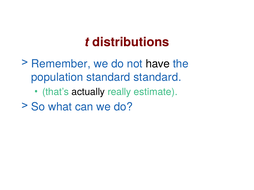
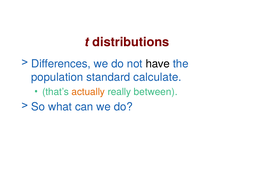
Remember: Remember -> Differences
standard standard: standard -> calculate
actually colour: black -> orange
estimate: estimate -> between
